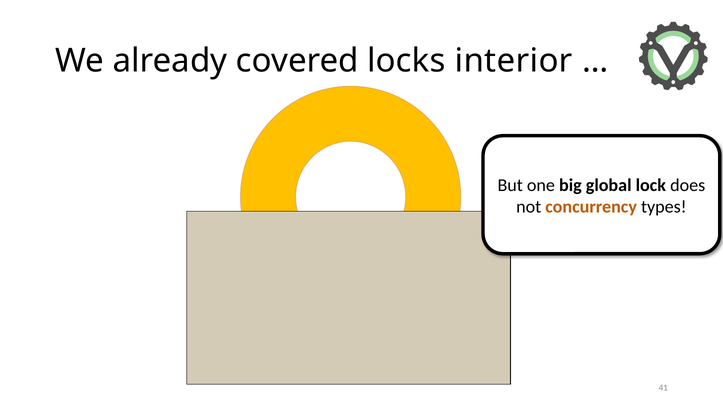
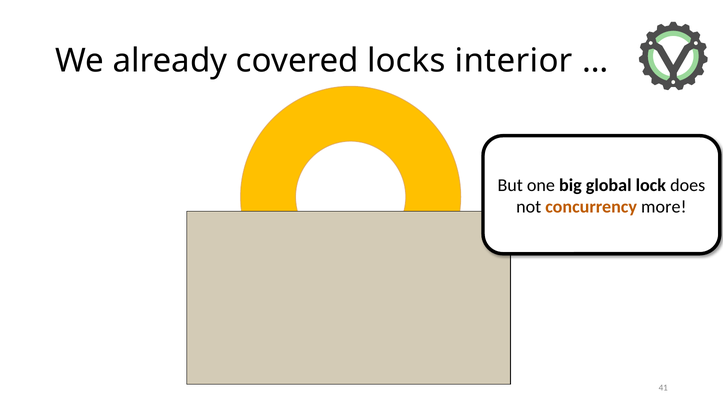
types: types -> more
